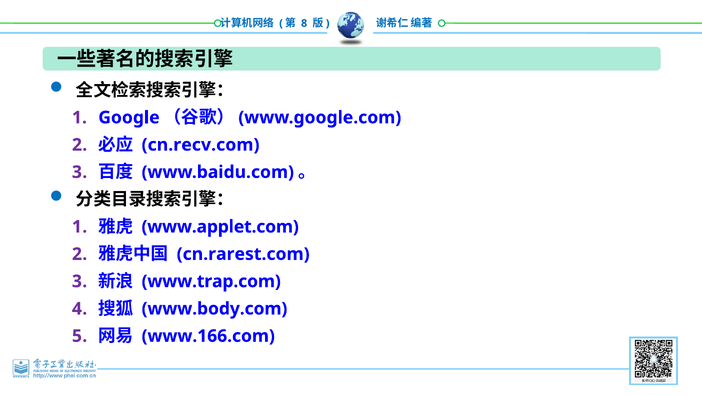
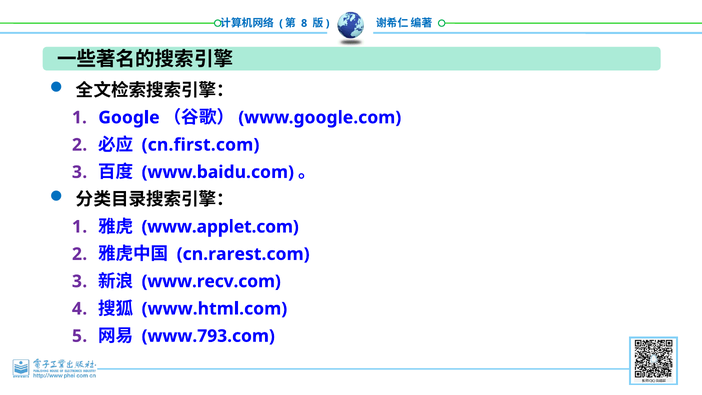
cn.recv.com: cn.recv.com -> cn.first.com
www.trap.com: www.trap.com -> www.recv.com
www.body.com: www.body.com -> www.html.com
www.166.com: www.166.com -> www.793.com
